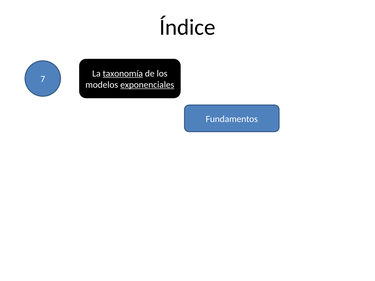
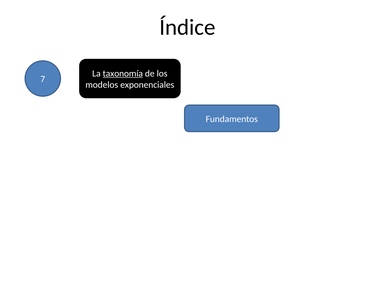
exponenciales underline: present -> none
